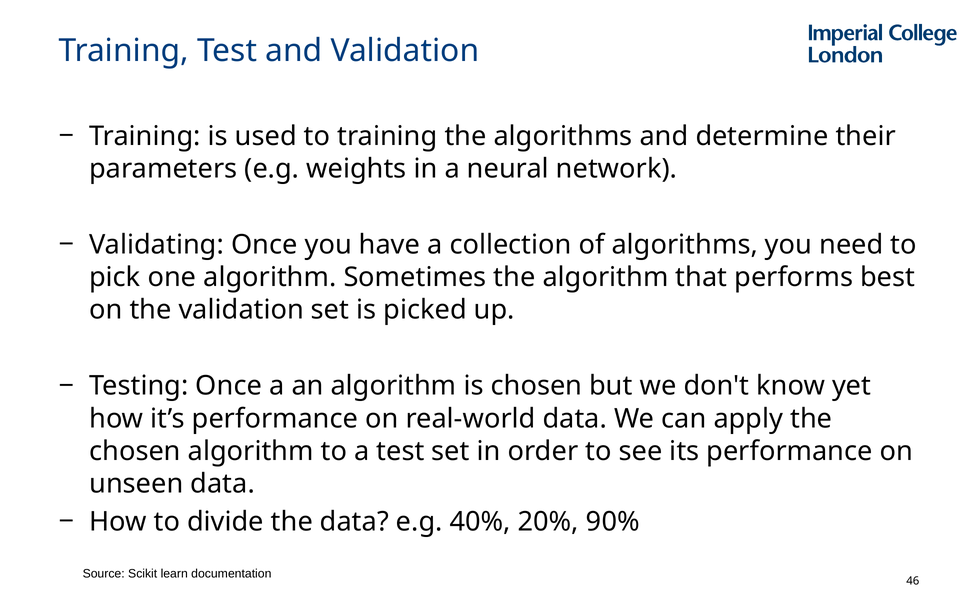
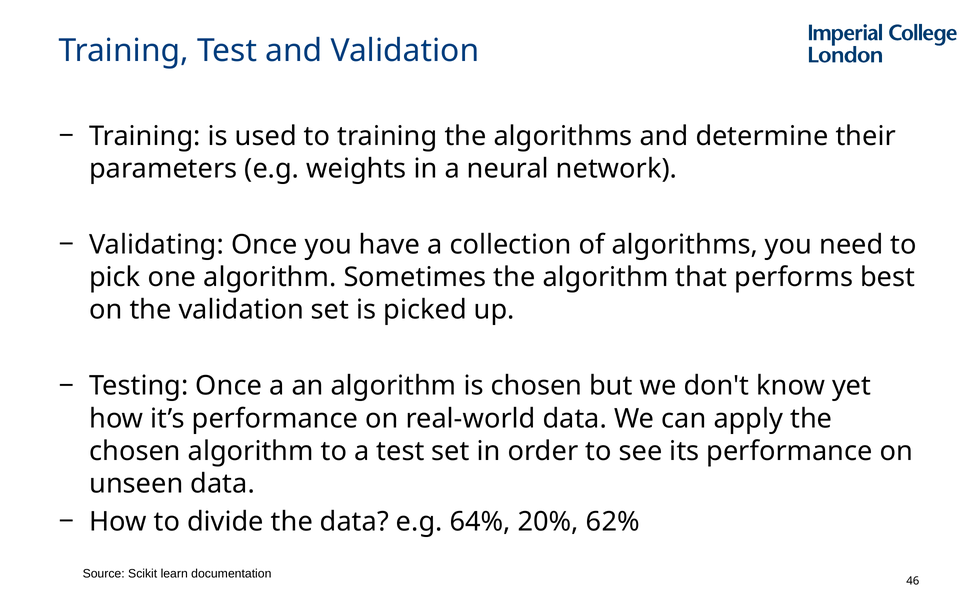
40%: 40% -> 64%
90%: 90% -> 62%
